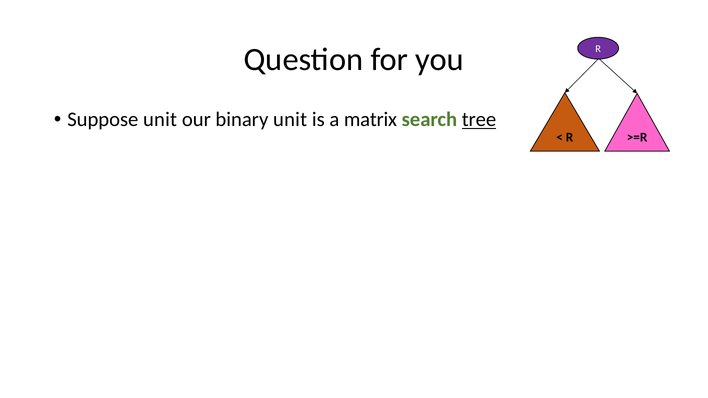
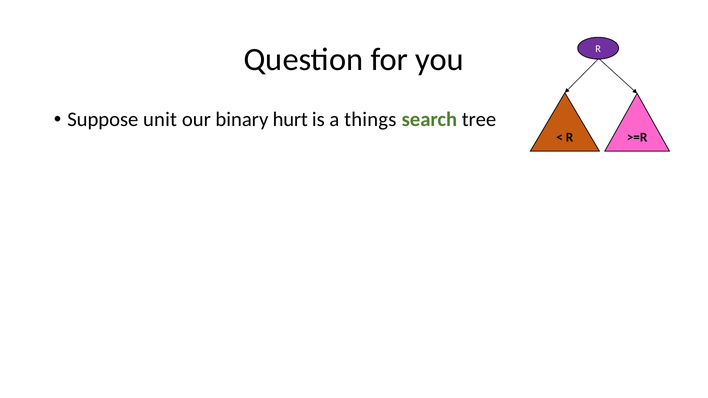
binary unit: unit -> hurt
matrix: matrix -> things
tree underline: present -> none
